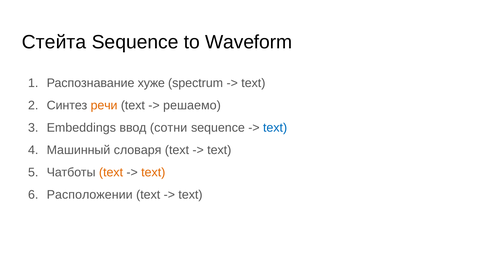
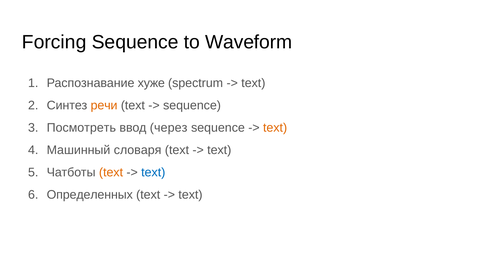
Стейта: Стейта -> Forcing
решаемо at (192, 106): решаемо -> sequence
Embeddings: Embeddings -> Посмотреть
сотни: сотни -> через
text at (275, 128) colour: blue -> orange
text at (153, 172) colour: orange -> blue
Расположении: Расположении -> Определенных
